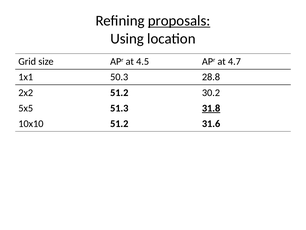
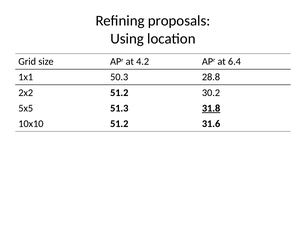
proposals underline: present -> none
4.5: 4.5 -> 4.2
4.7: 4.7 -> 6.4
